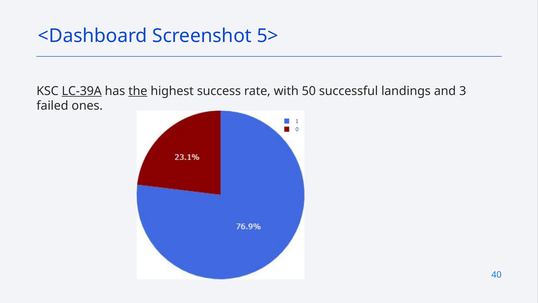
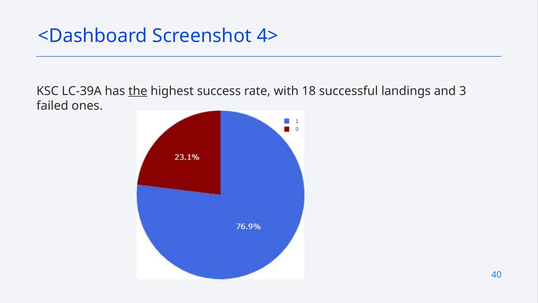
5>: 5> -> 4>
LC-39A underline: present -> none
50: 50 -> 18
